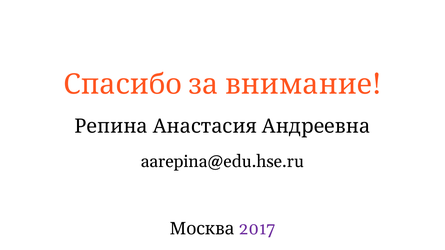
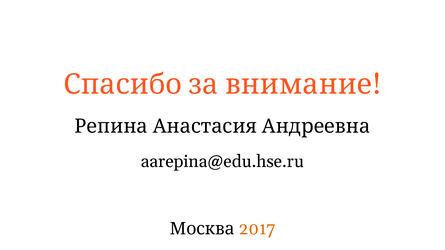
2017 colour: purple -> orange
